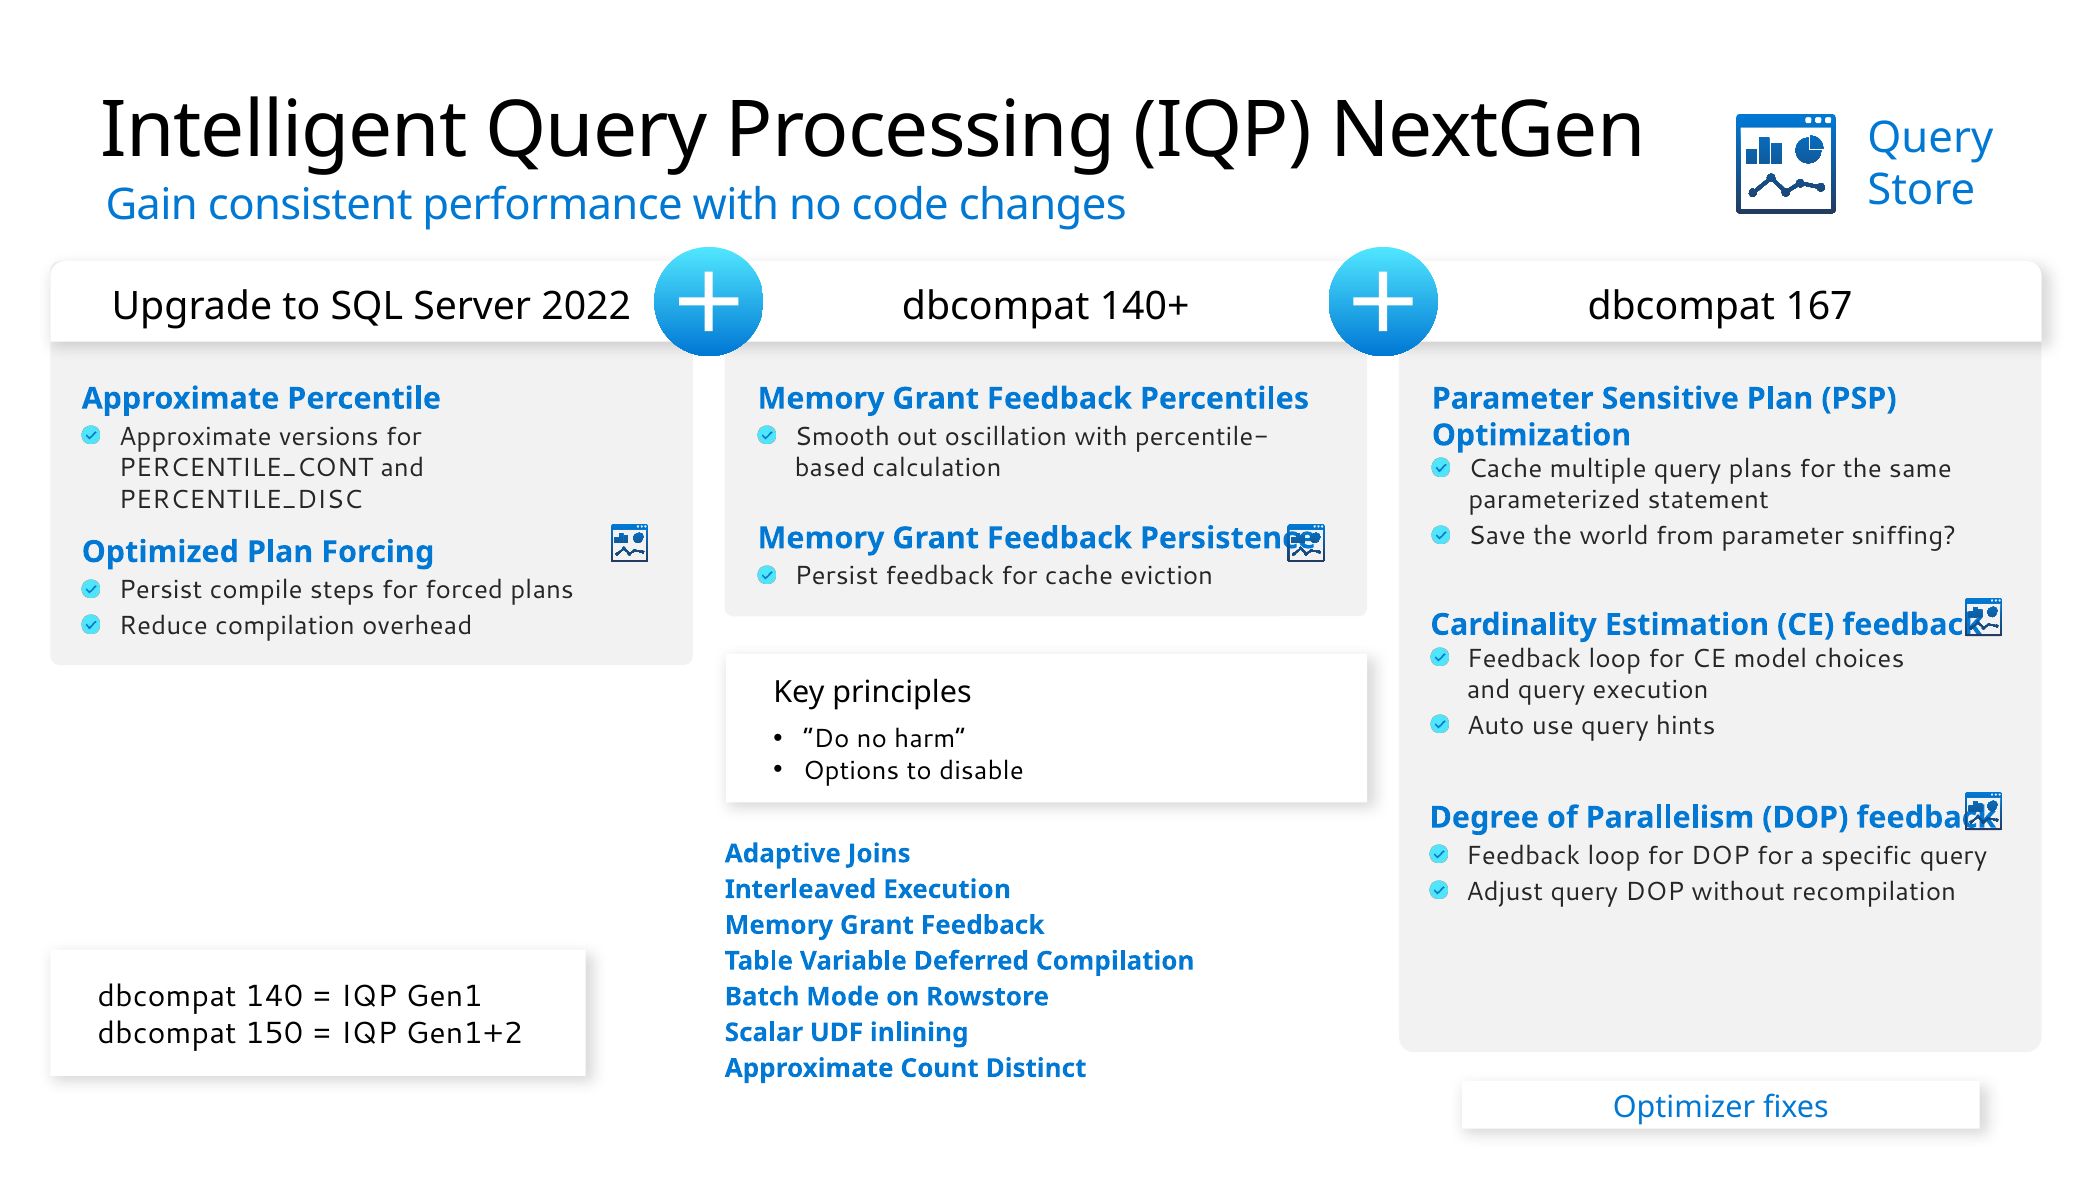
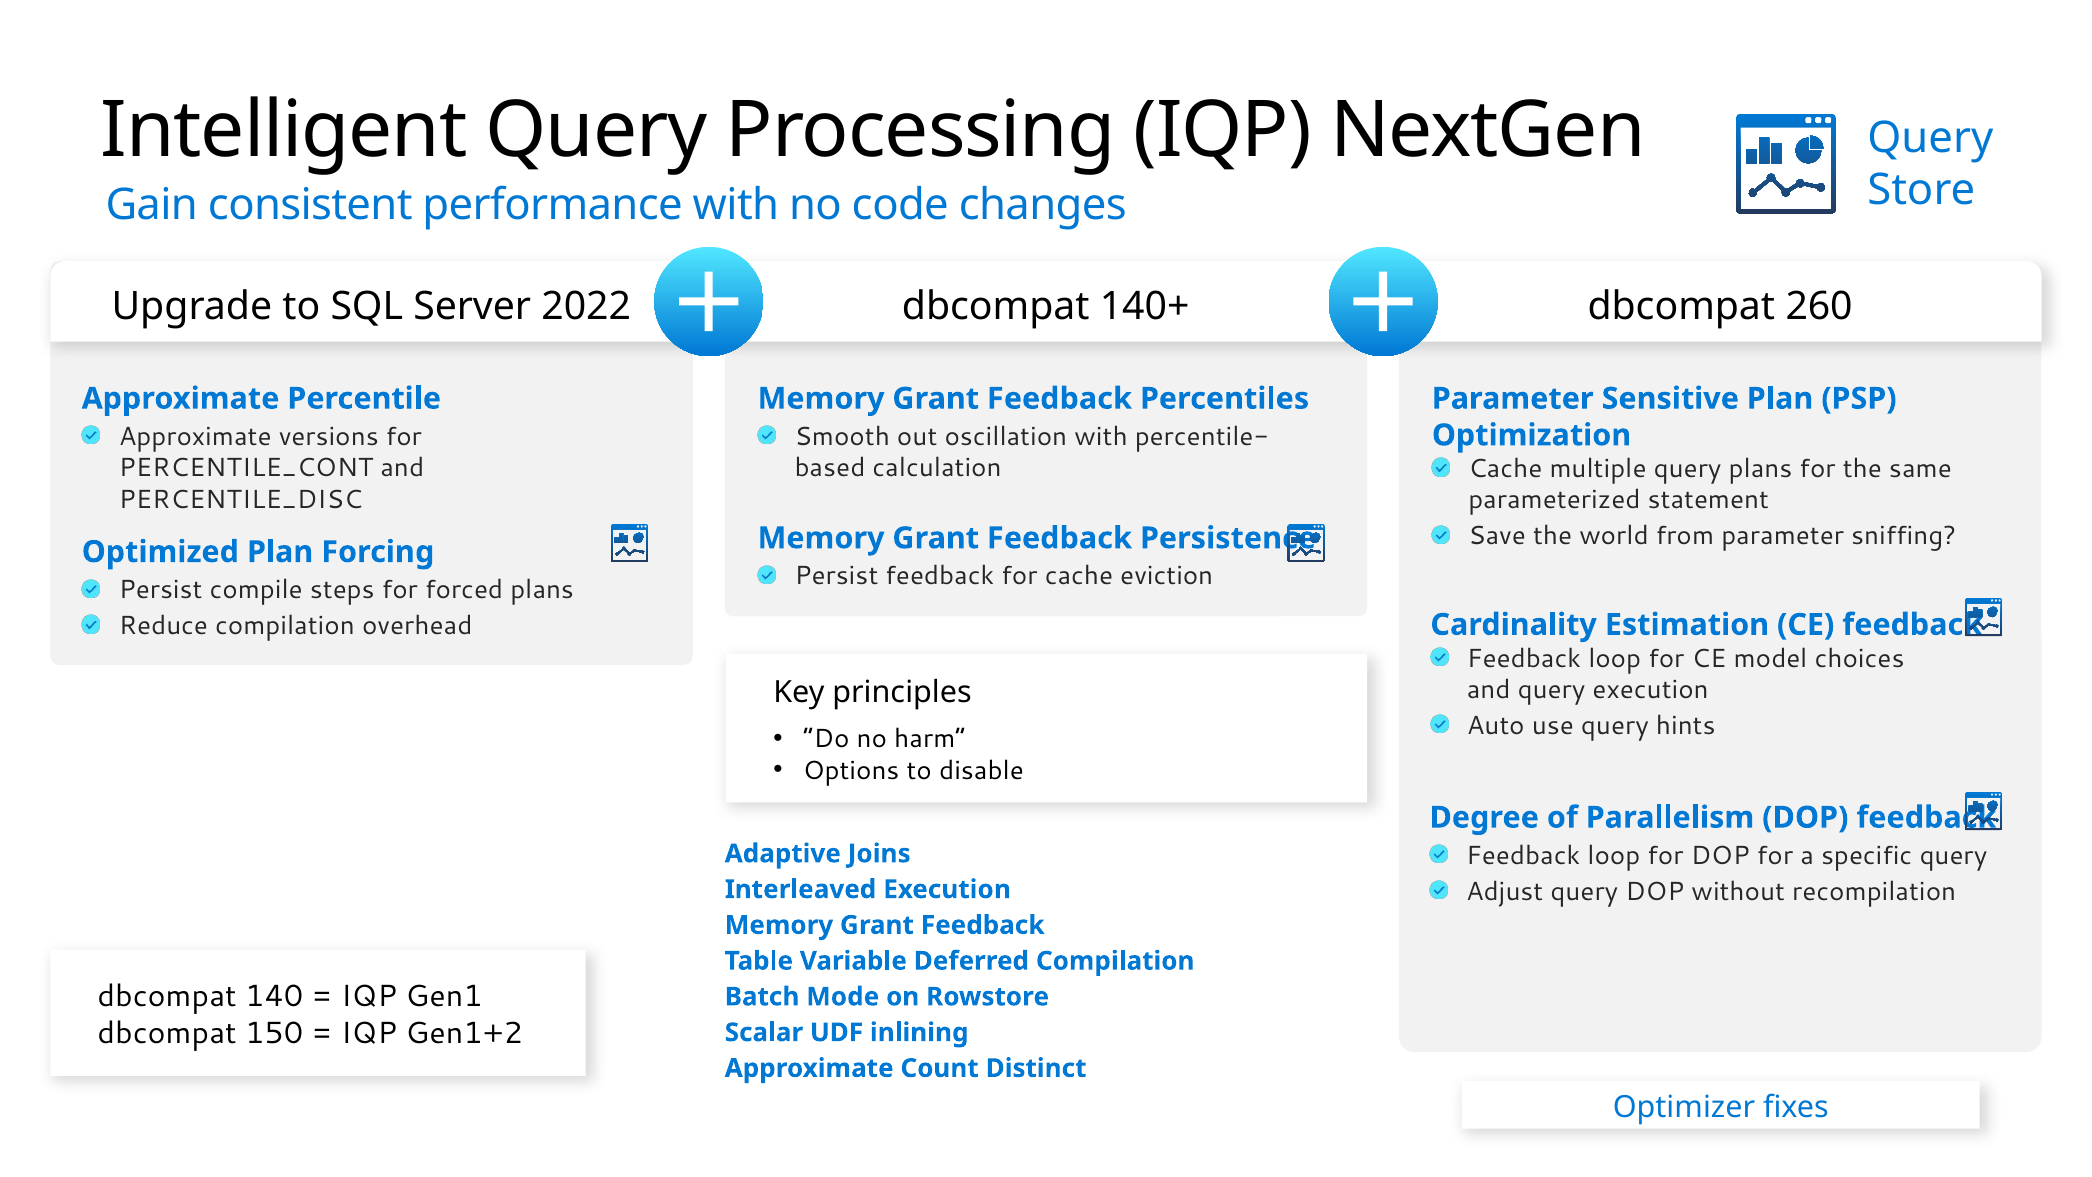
167: 167 -> 260
